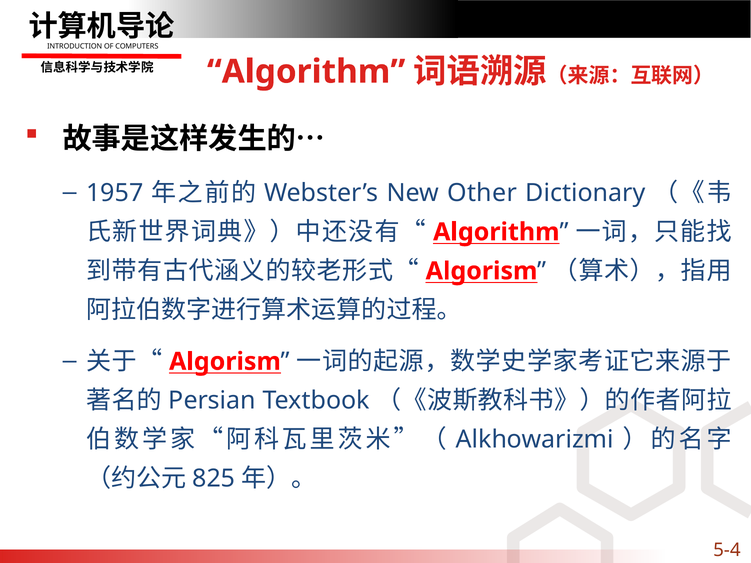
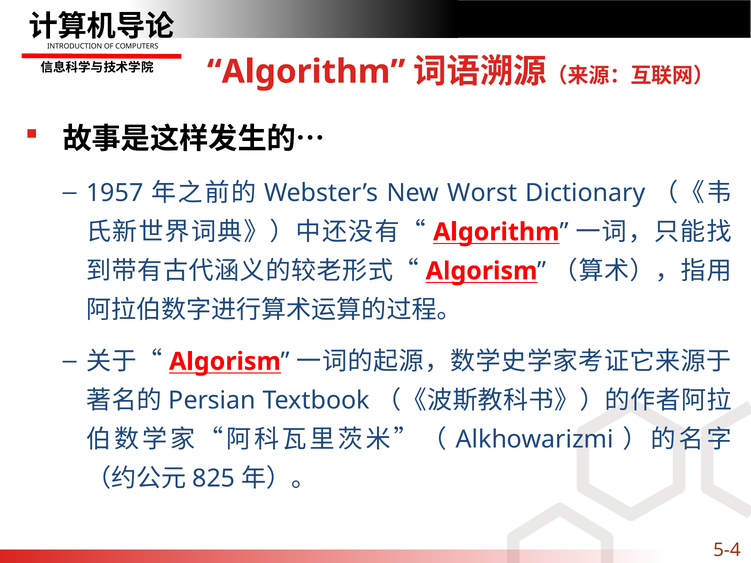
Other: Other -> Worst
